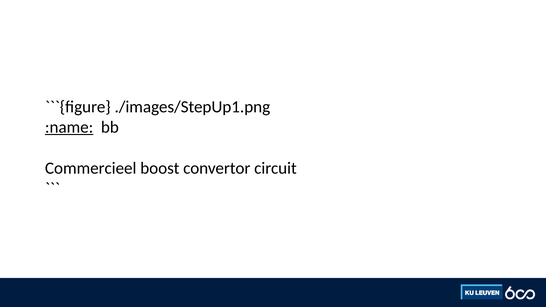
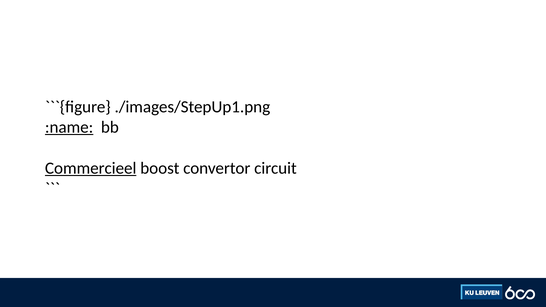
Commercieel underline: none -> present
